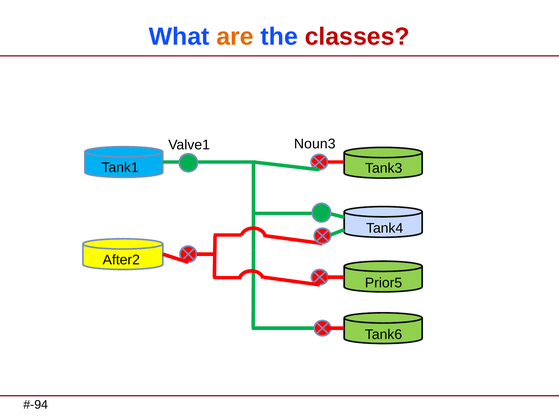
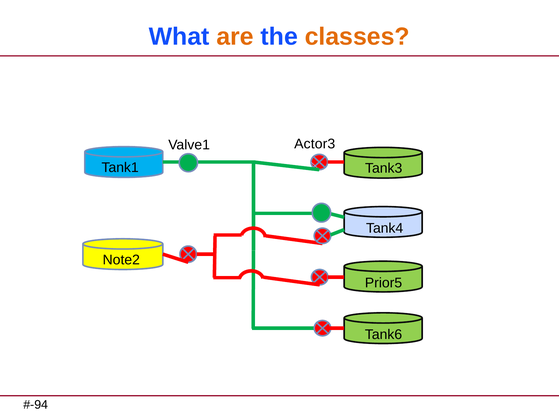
classes colour: red -> orange
Noun3: Noun3 -> Actor3
After2: After2 -> Note2
